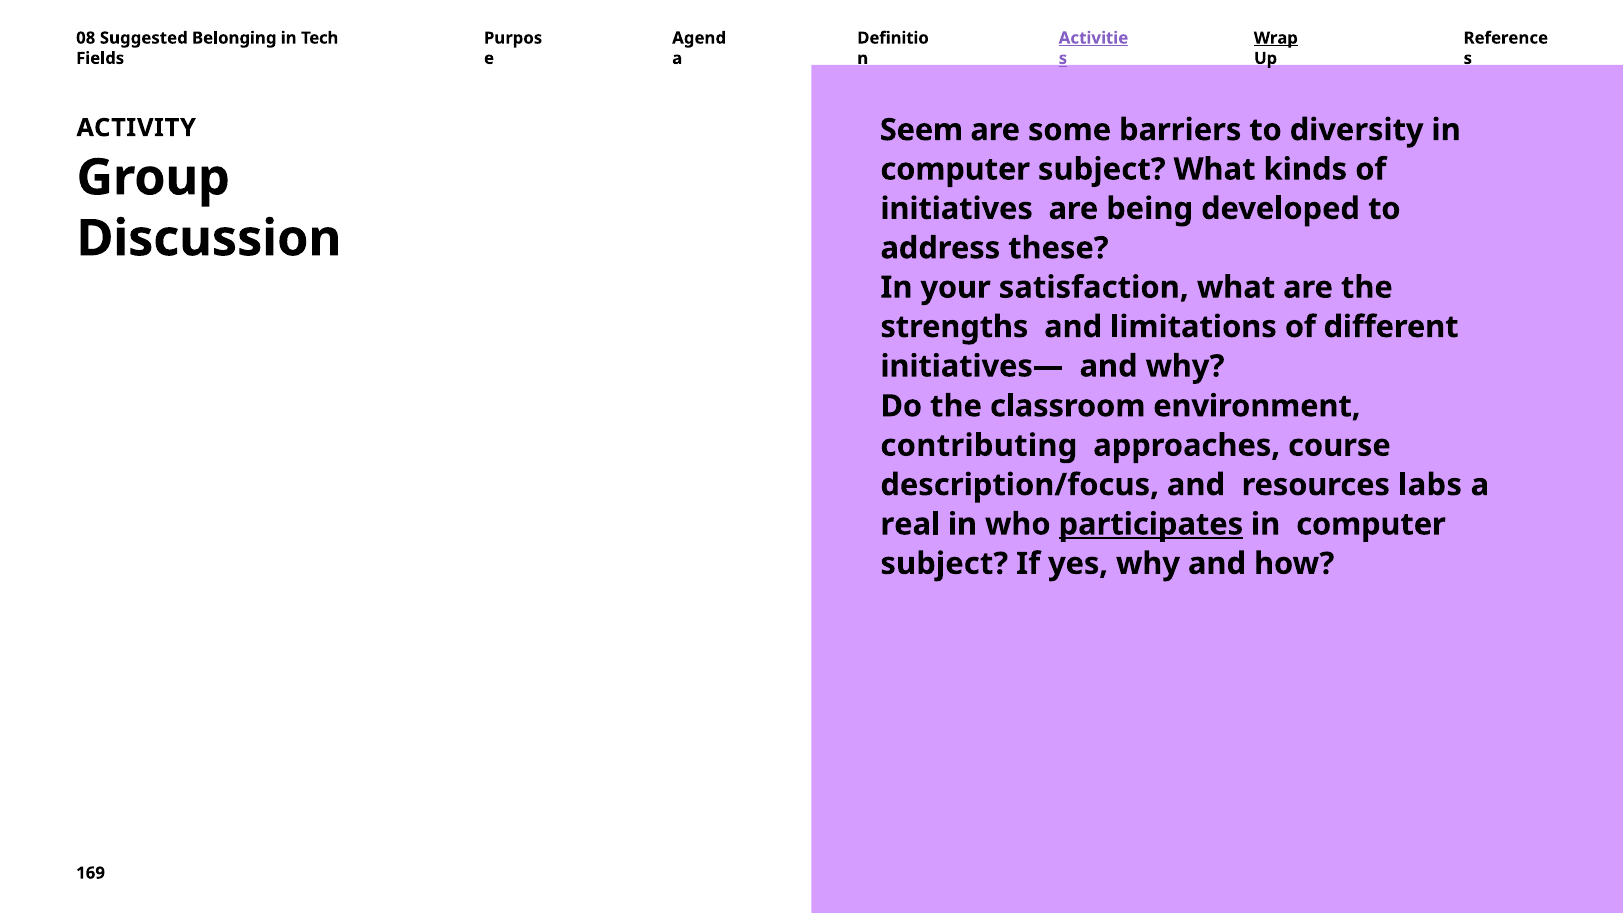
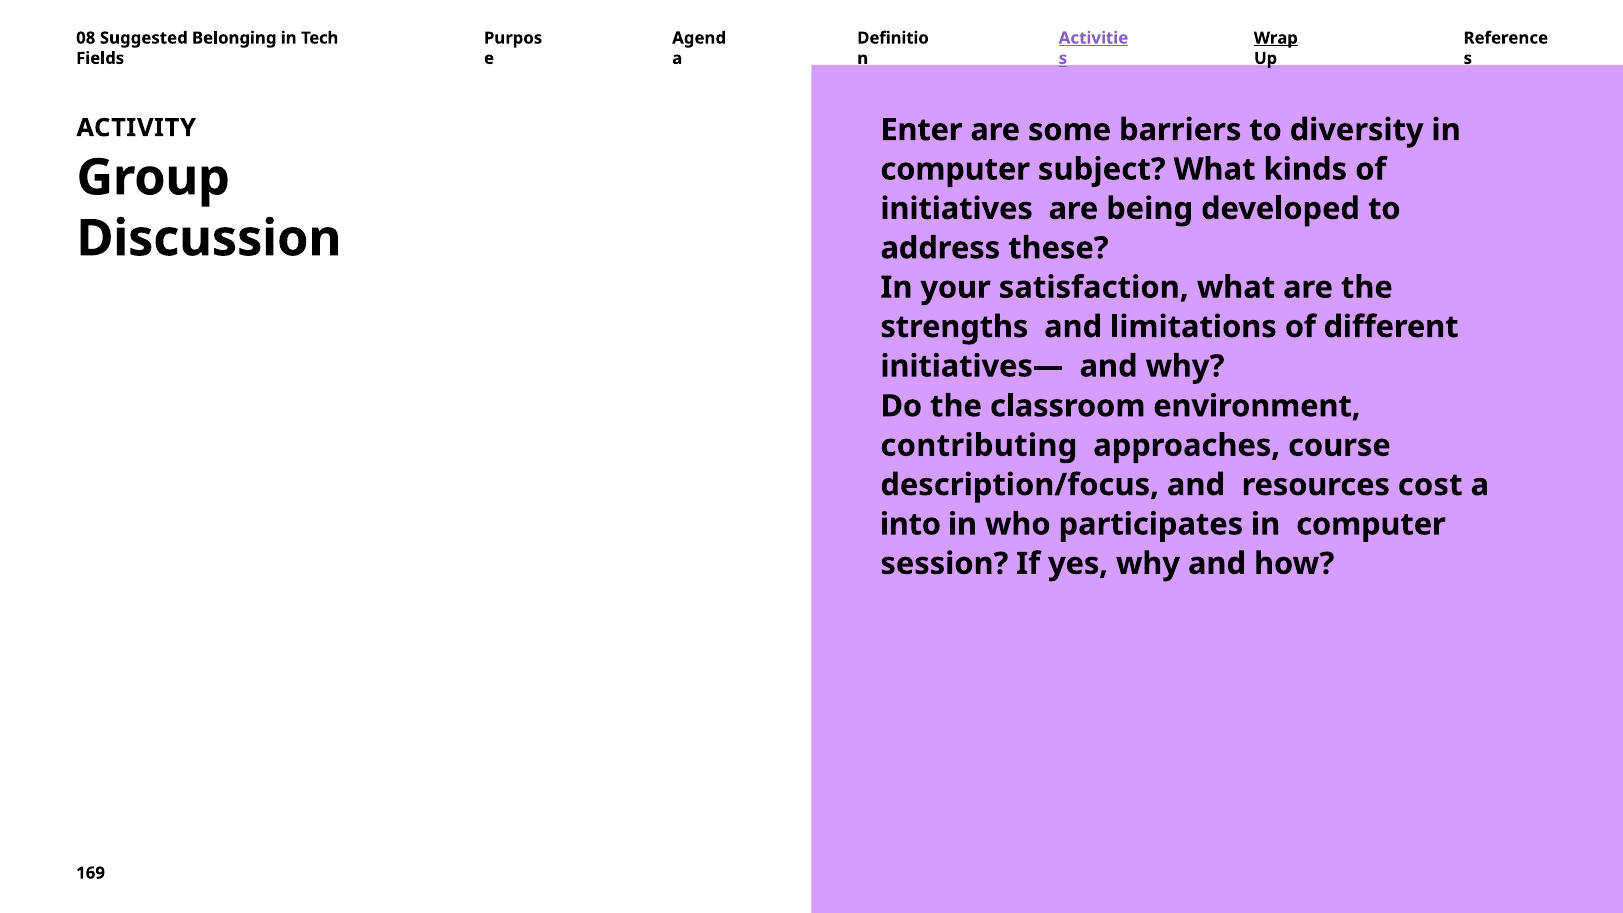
Seem: Seem -> Enter
labs: labs -> cost
real: real -> into
participates underline: present -> none
subject at (944, 564): subject -> session
